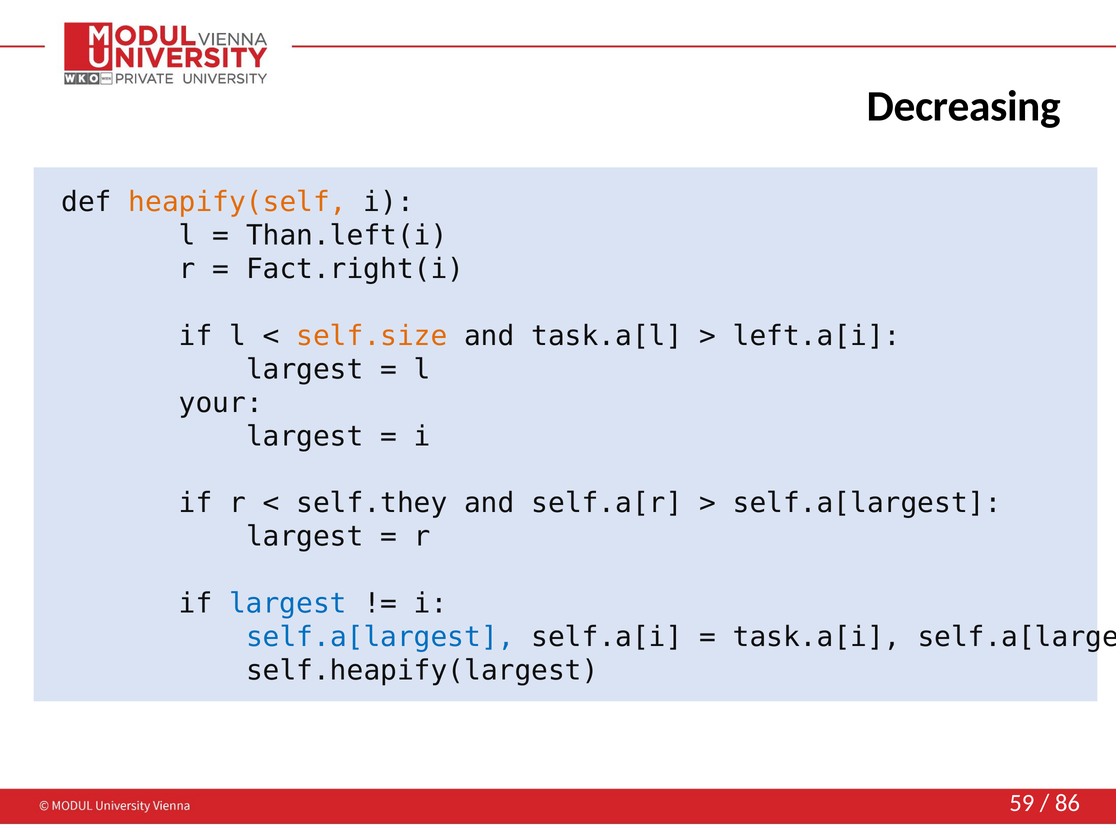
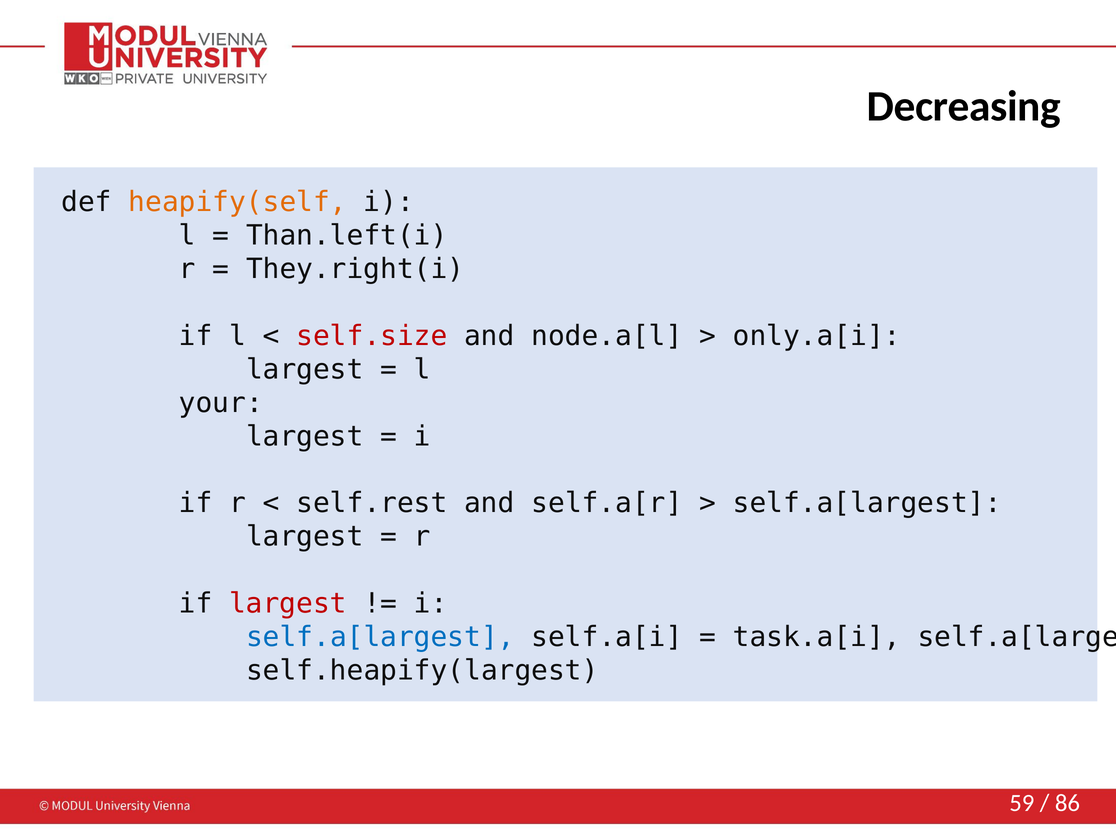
Fact.right(i: Fact.right(i -> They.right(i
self.size colour: orange -> red
task.a[l: task.a[l -> node.a[l
left.a[i: left.a[i -> only.a[i
self.they: self.they -> self.rest
largest at (288, 604) colour: blue -> red
